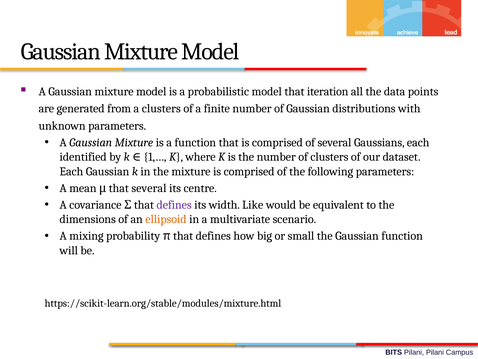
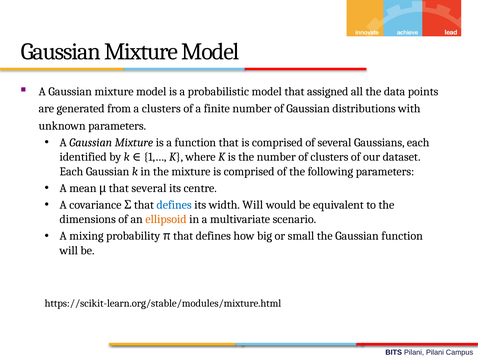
iteration: iteration -> assigned
defines at (174, 205) colour: purple -> blue
width Like: Like -> Will
